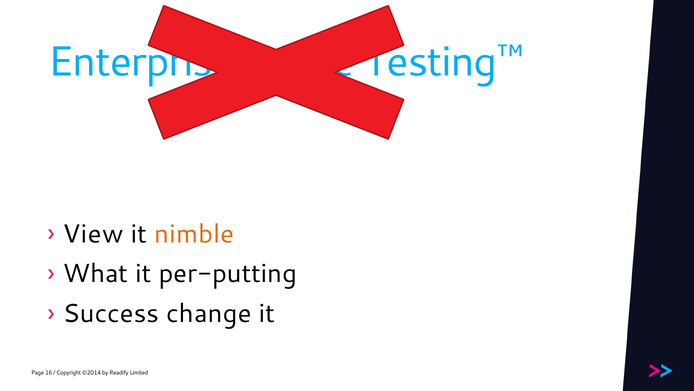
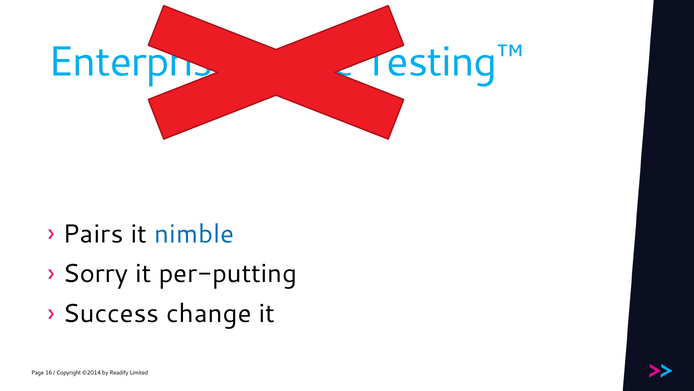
View: View -> Pairs
nimble colour: orange -> blue
What: What -> Sorry
